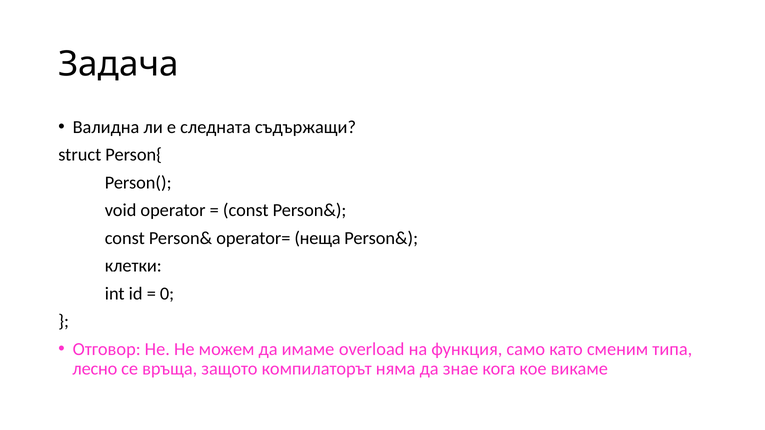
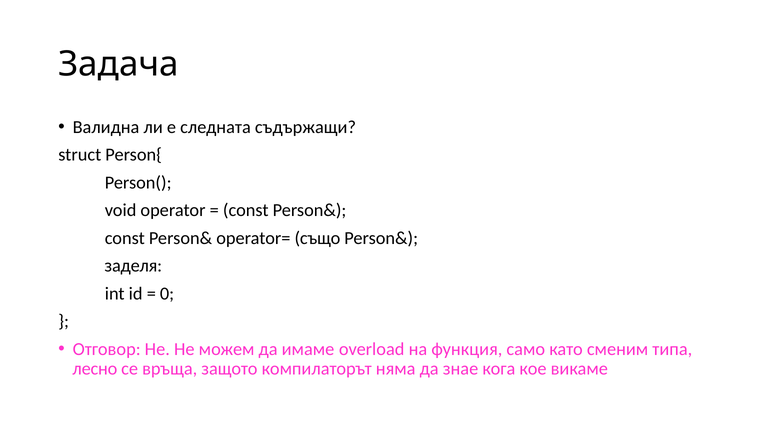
неща: неща -> също
клетки: клетки -> заделя
